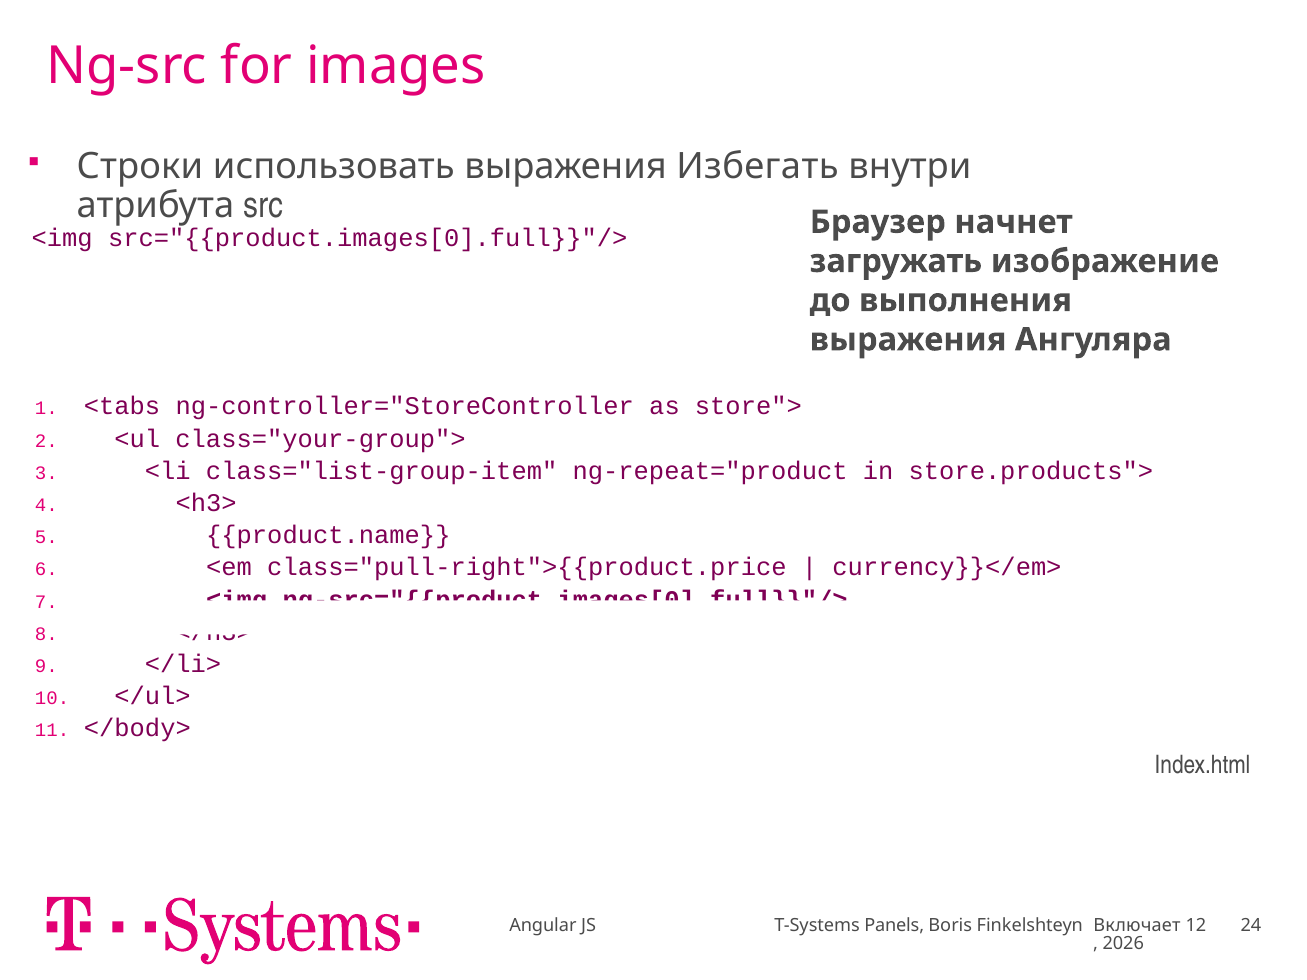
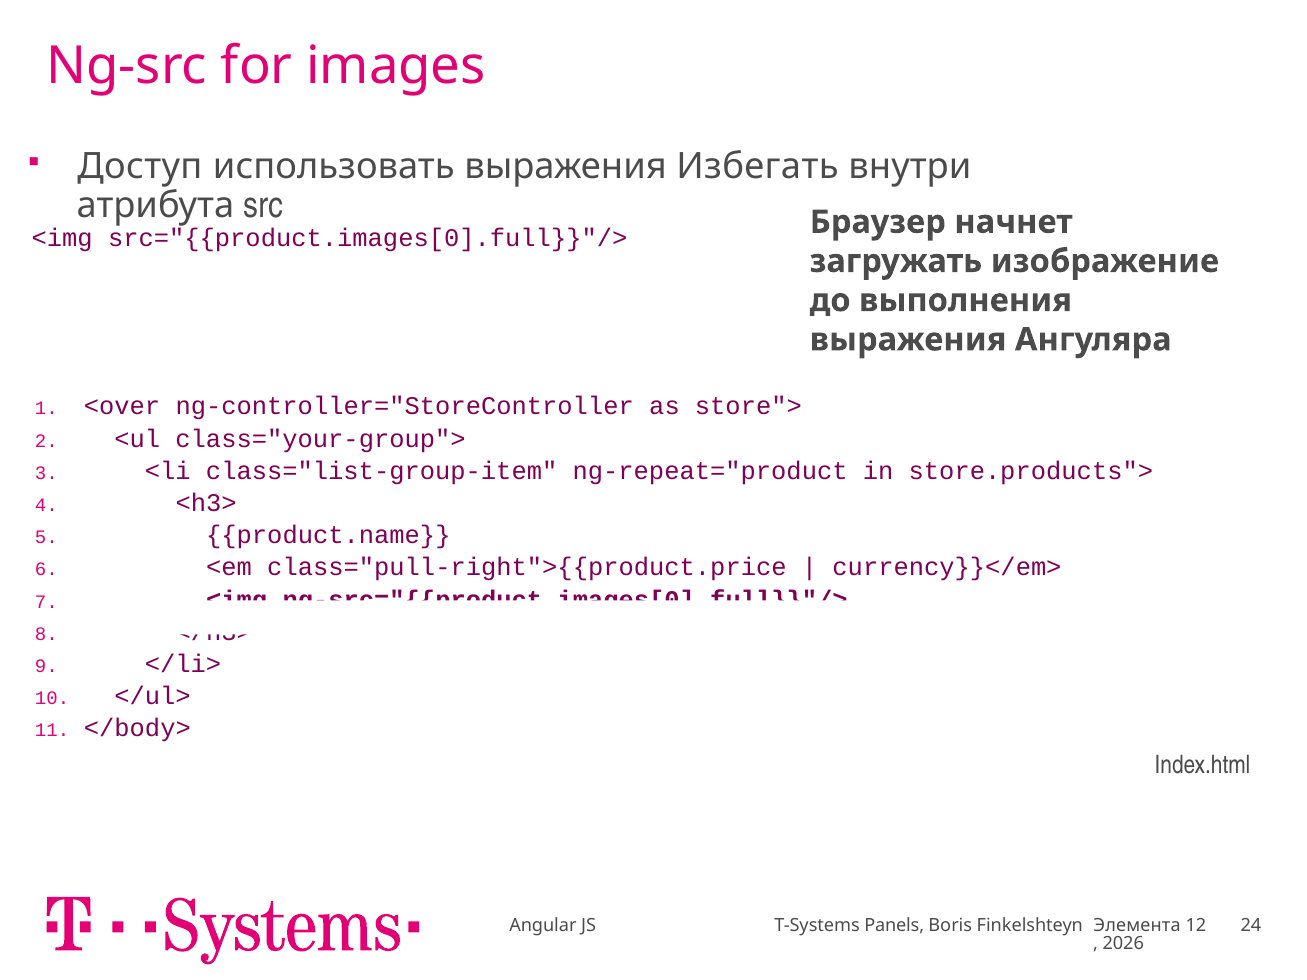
Строки: Строки -> Доступ
<tabs: <tabs -> <over
Включает: Включает -> Элемента
